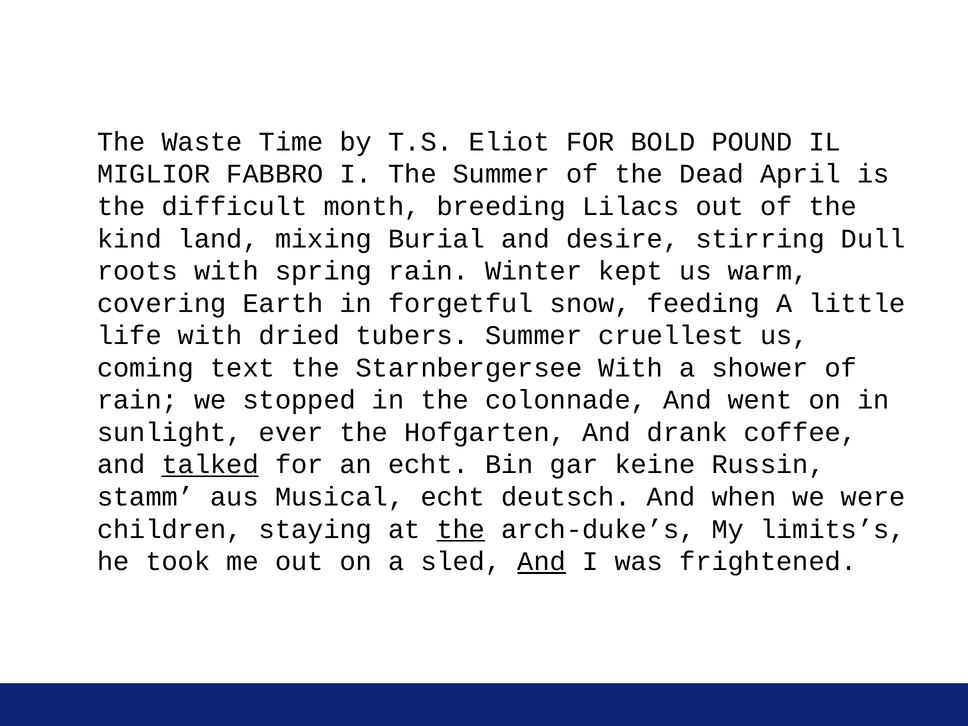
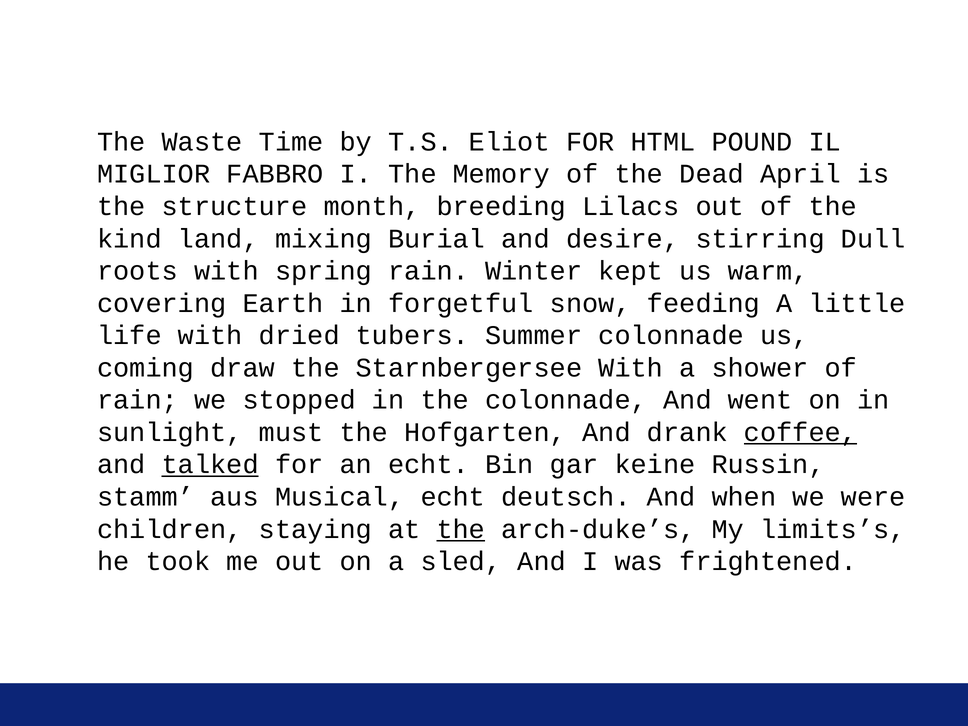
BOLD: BOLD -> HTML
The Summer: Summer -> Memory
difficult: difficult -> structure
Summer cruellest: cruellest -> colonnade
text: text -> draw
ever: ever -> must
coffee underline: none -> present
And at (542, 561) underline: present -> none
